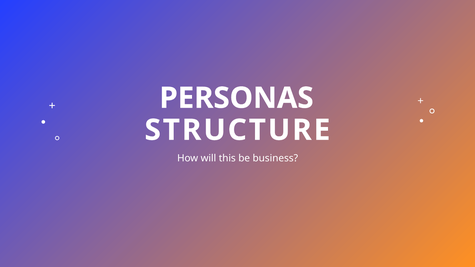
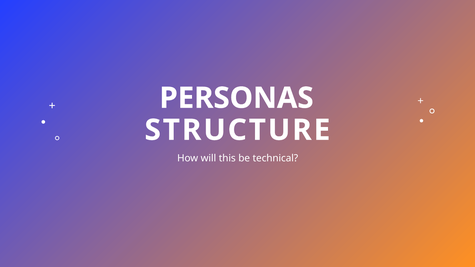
business: business -> technical
